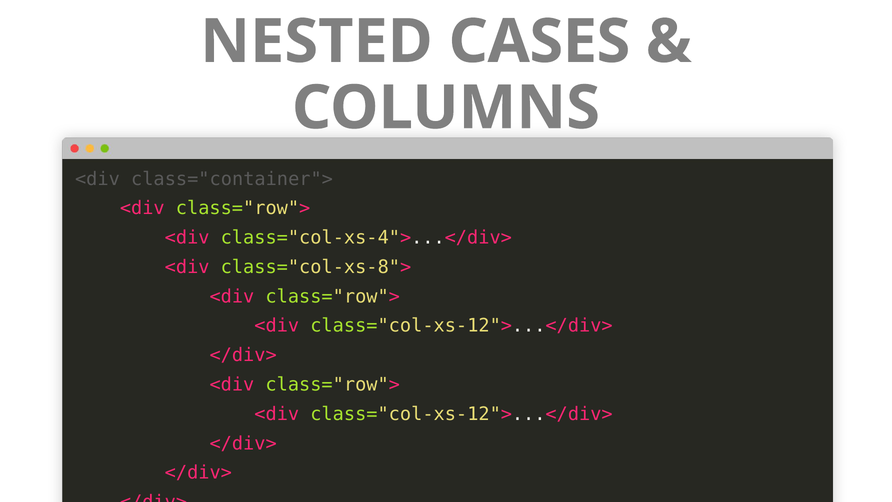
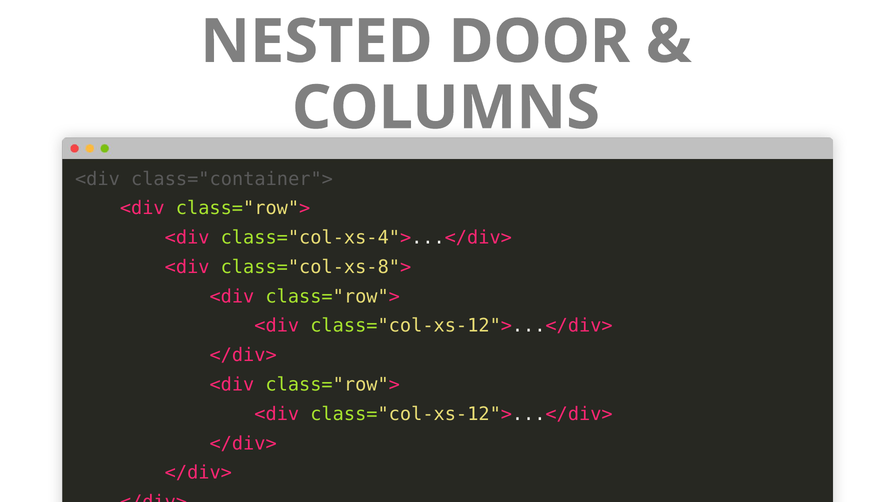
CASES: CASES -> DOOR
